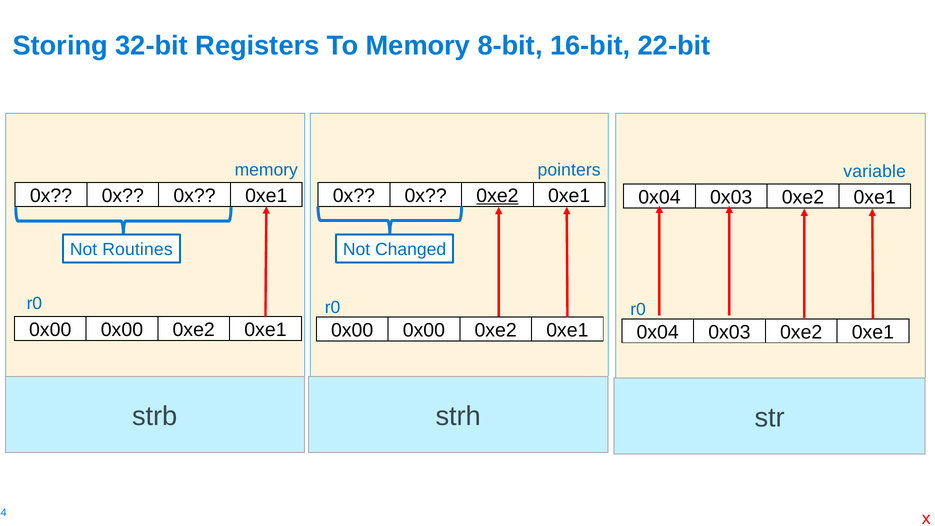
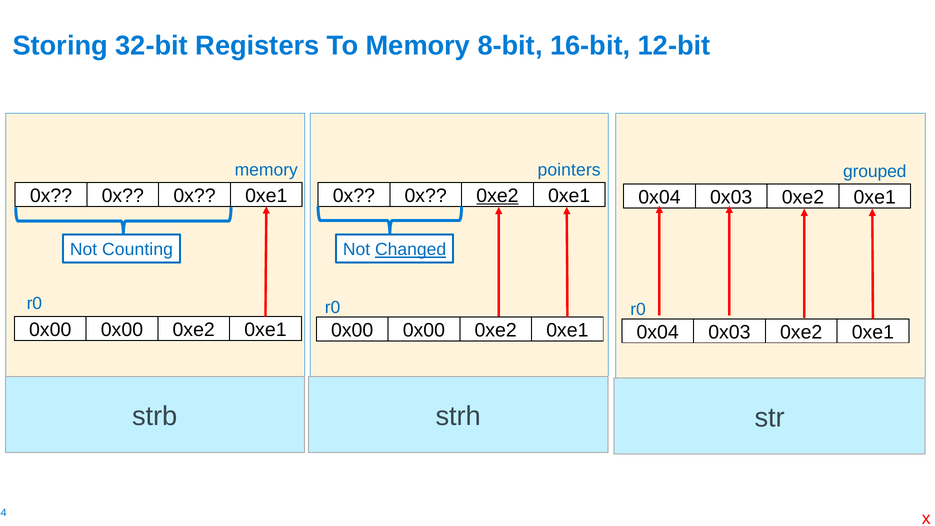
22-bit: 22-bit -> 12-bit
variable: variable -> grouped
Routines: Routines -> Counting
Changed underline: none -> present
